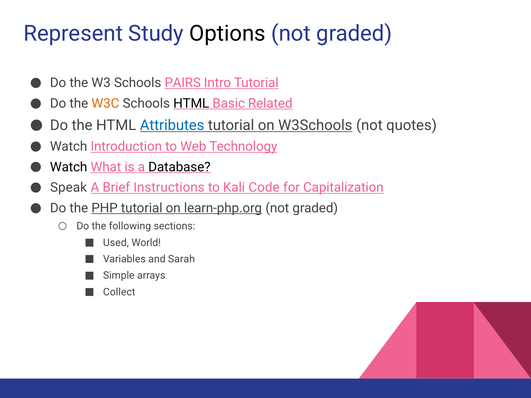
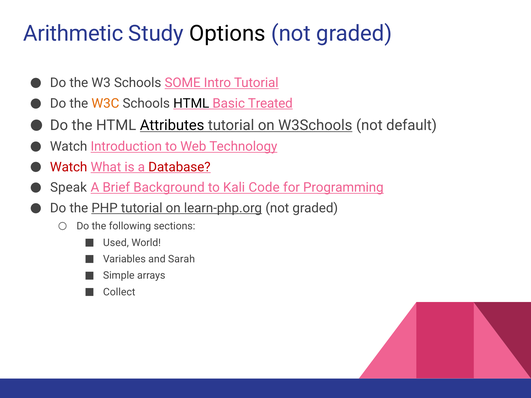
Represent: Represent -> Arithmetic
PAIRS: PAIRS -> SOME
Related: Related -> Treated
Attributes colour: blue -> black
quotes: quotes -> default
Watch at (69, 167) colour: black -> red
Database colour: black -> red
Instructions: Instructions -> Background
Capitalization: Capitalization -> Programming
